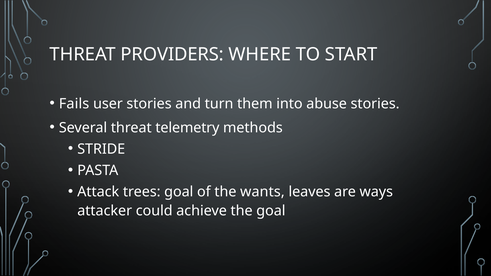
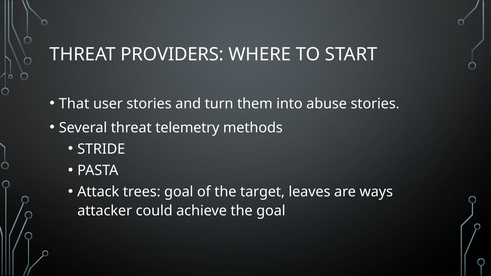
Fails: Fails -> That
wants: wants -> target
